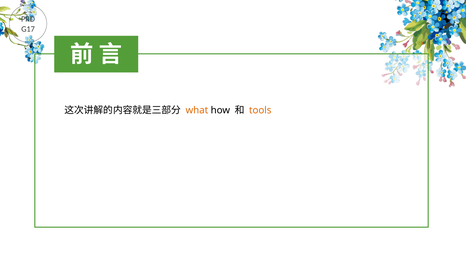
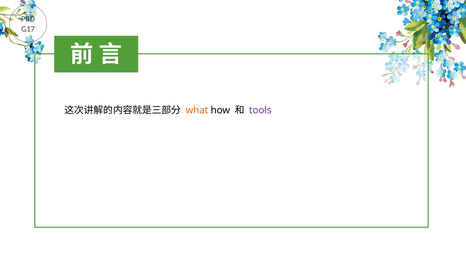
tools colour: orange -> purple
